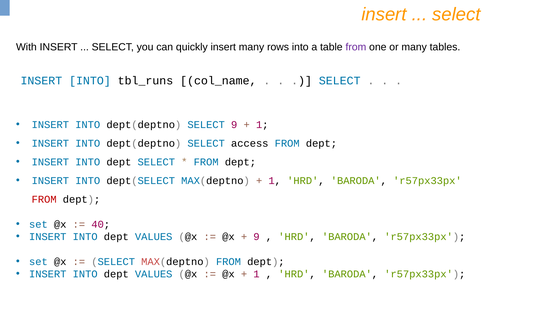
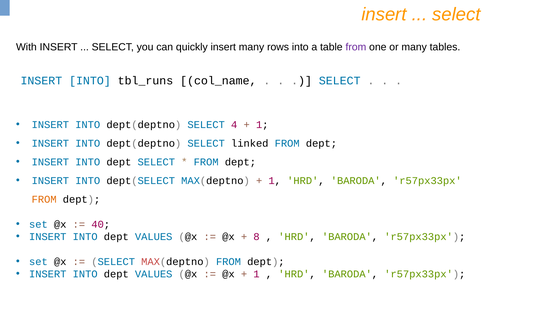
SELECT 9: 9 -> 4
access: access -> linked
FROM at (44, 200) colour: red -> orange
9 at (257, 237): 9 -> 8
